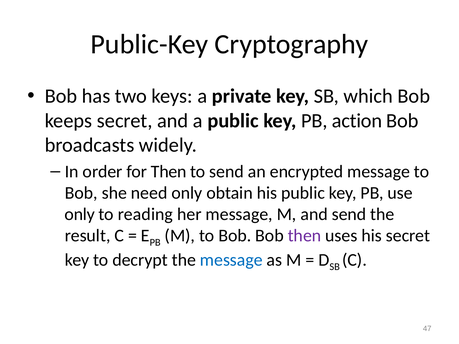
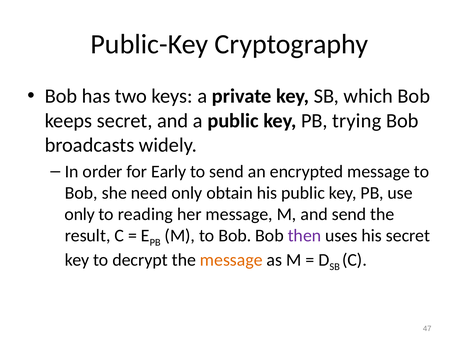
action: action -> trying
for Then: Then -> Early
message at (231, 260) colour: blue -> orange
